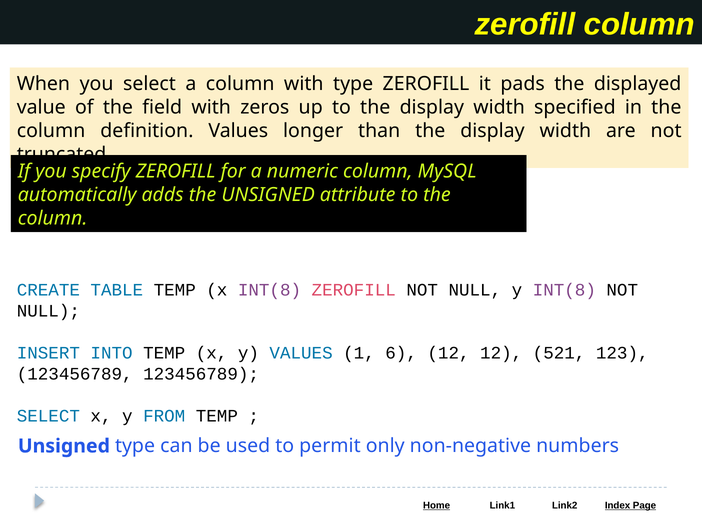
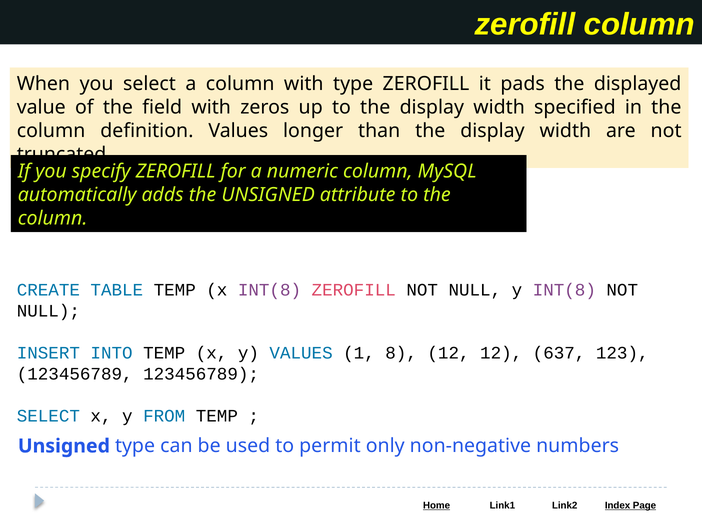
6: 6 -> 8
521: 521 -> 637
